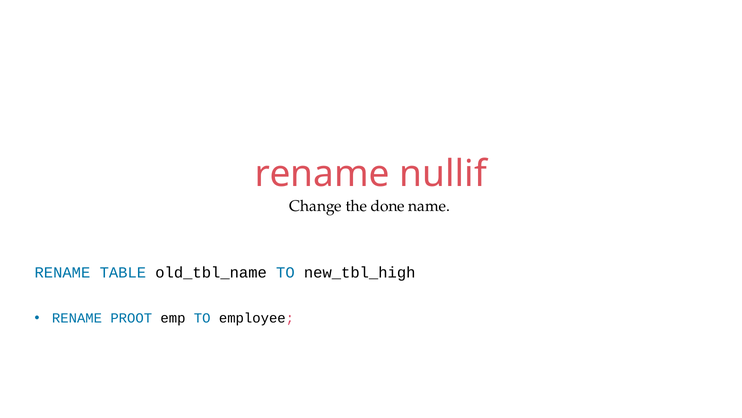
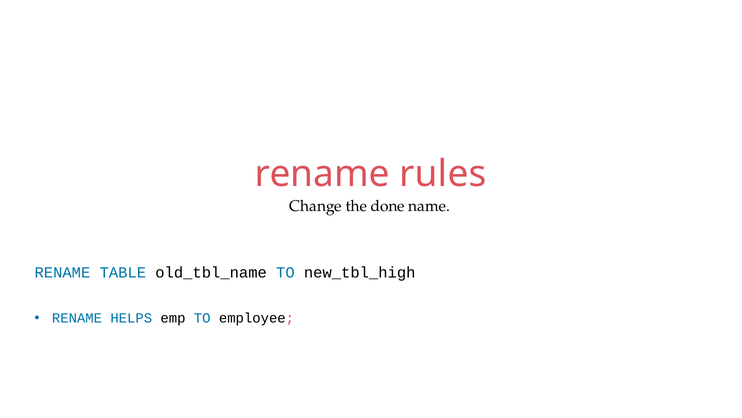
nullif: nullif -> rules
PROOT: PROOT -> HELPS
